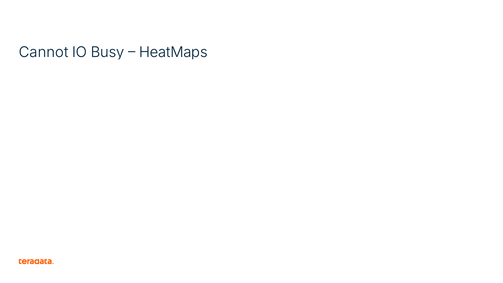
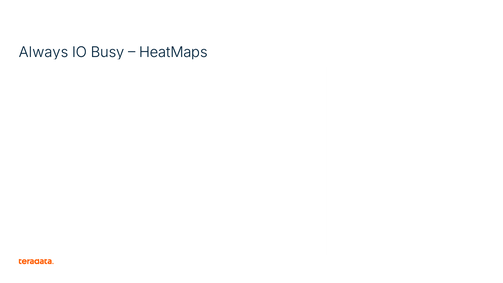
Cannot: Cannot -> Always
